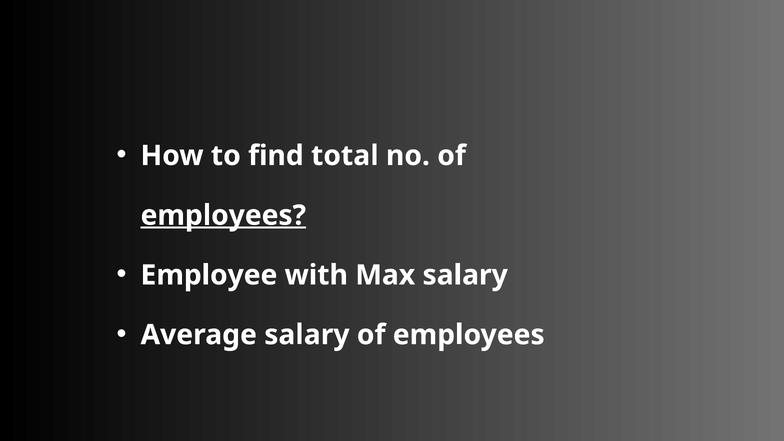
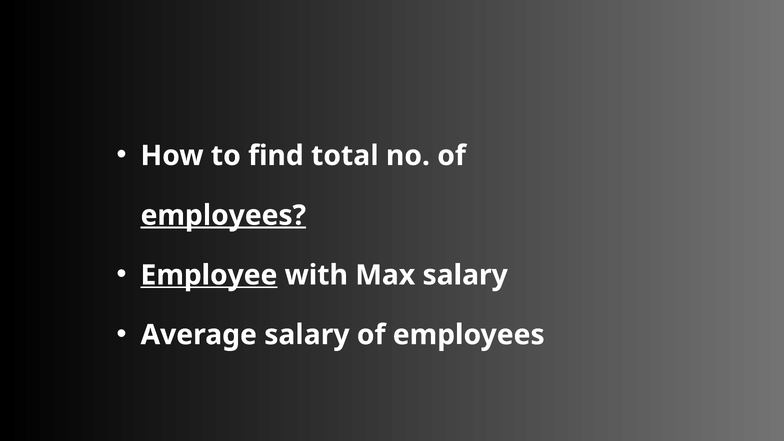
Employee underline: none -> present
